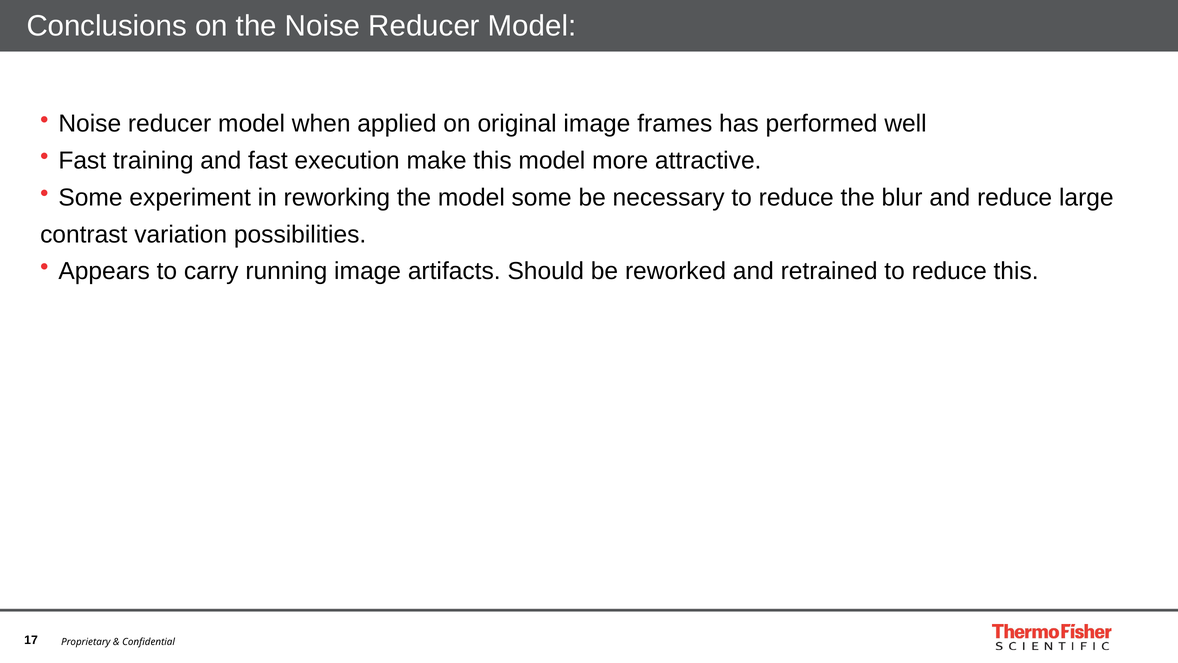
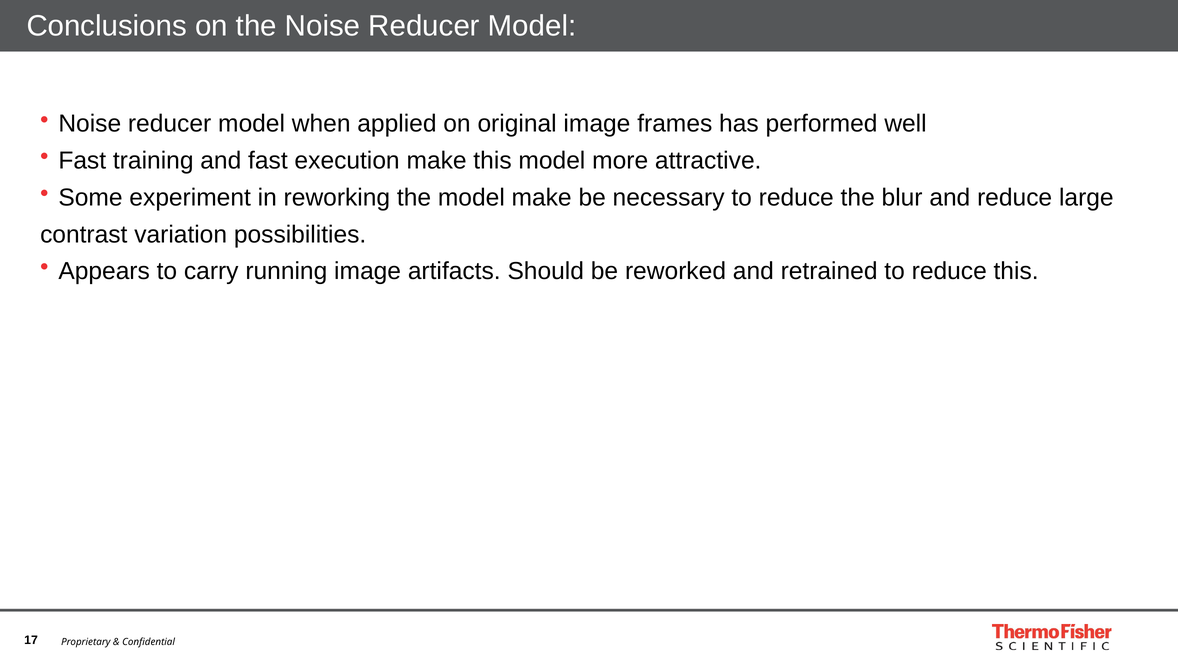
model some: some -> make
